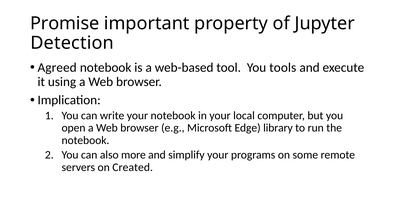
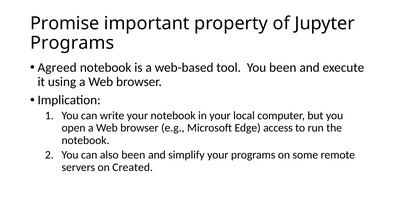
Detection at (72, 43): Detection -> Programs
You tools: tools -> been
library: library -> access
also more: more -> been
